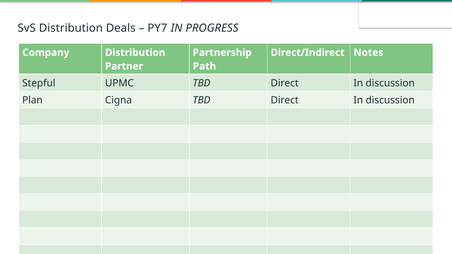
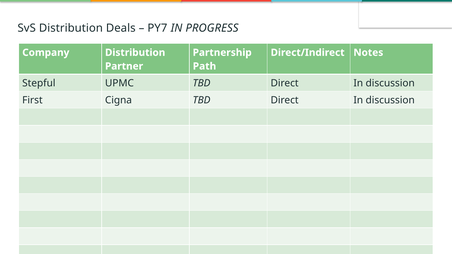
Plan: Plan -> First
